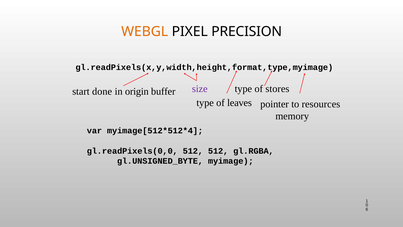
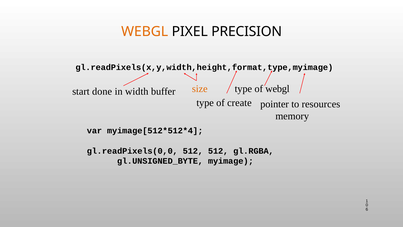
of stores: stores -> webgl
origin: origin -> width
size colour: purple -> orange
leaves: leaves -> create
